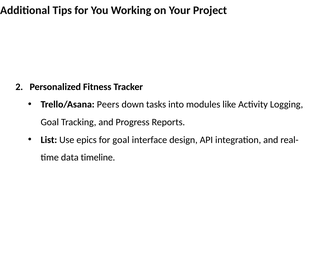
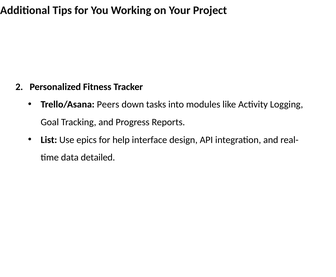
for goal: goal -> help
timeline: timeline -> detailed
